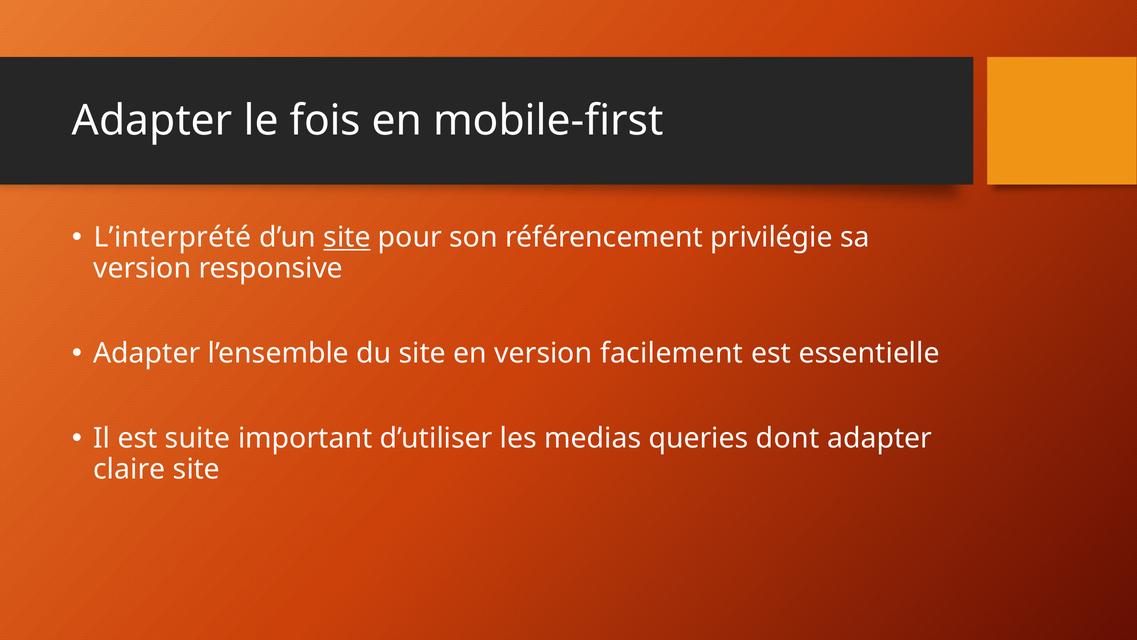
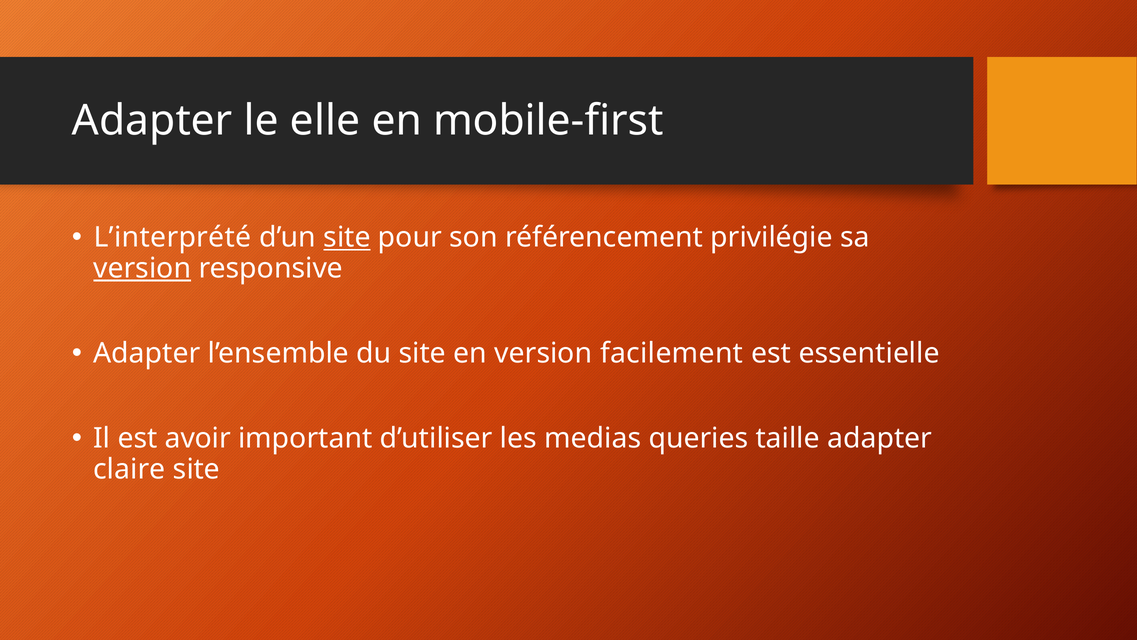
fois: fois -> elle
version at (142, 268) underline: none -> present
suite: suite -> avoir
dont: dont -> taille
